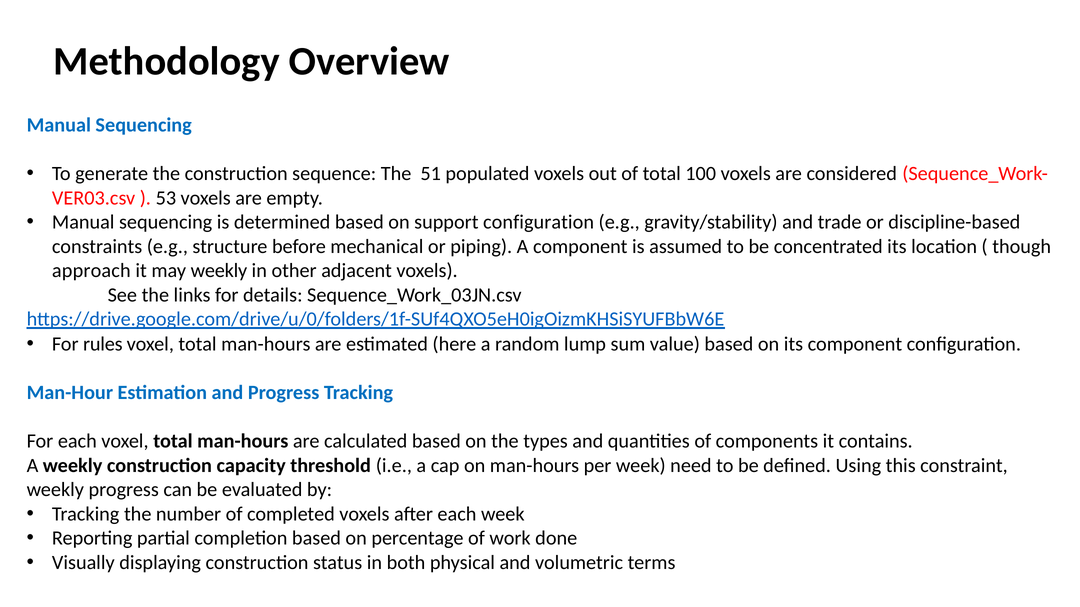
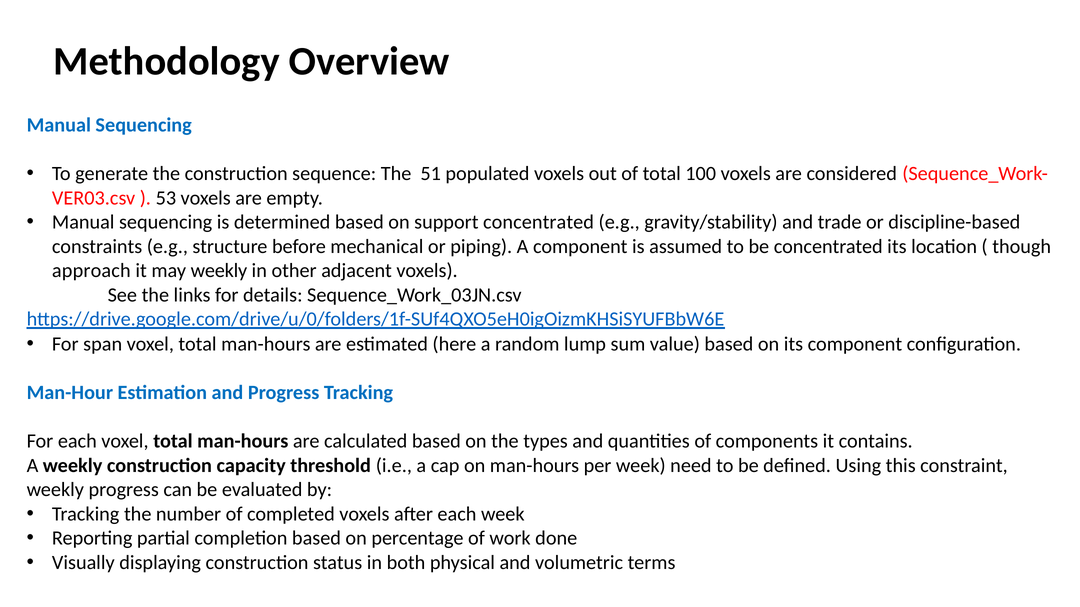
support configuration: configuration -> concentrated
rules: rules -> span
